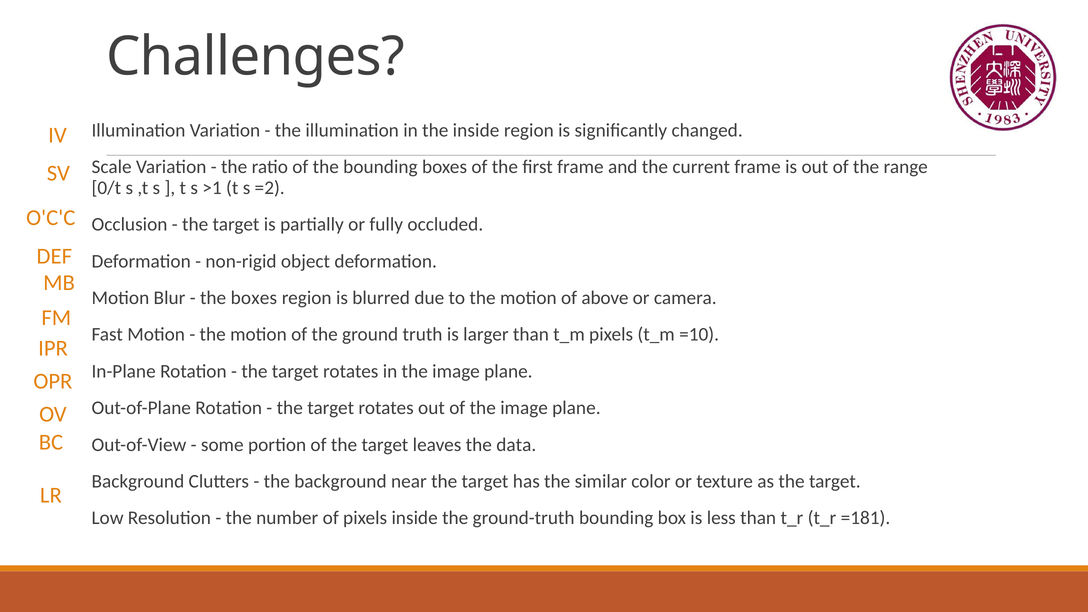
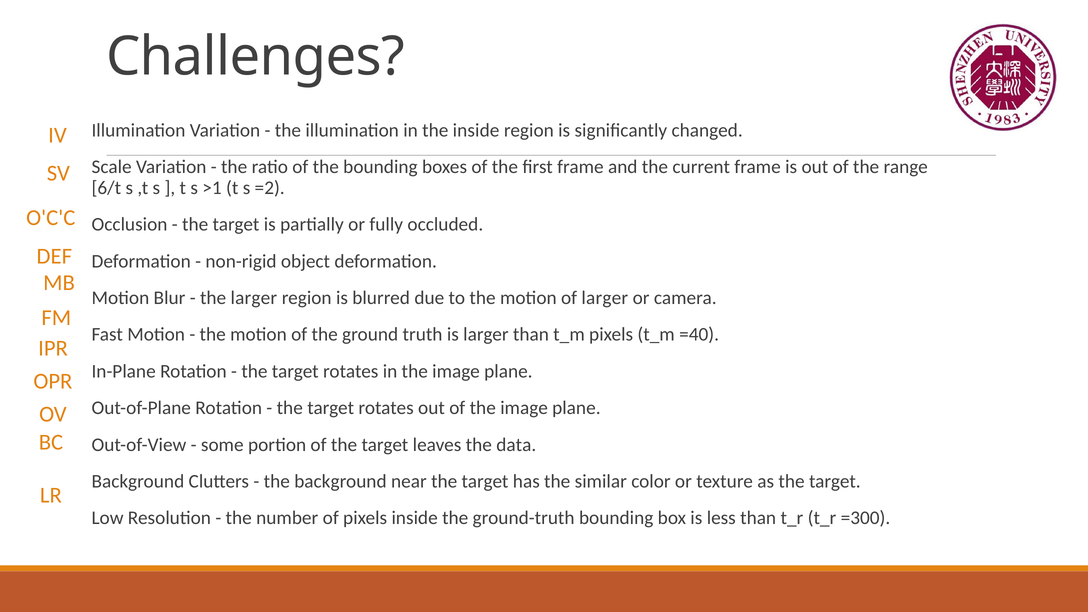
0/t: 0/t -> 6/t
the boxes: boxes -> larger
of above: above -> larger
=10: =10 -> =40
=181: =181 -> =300
